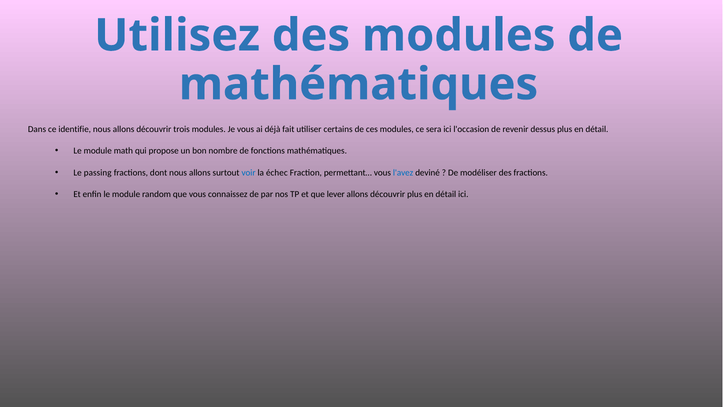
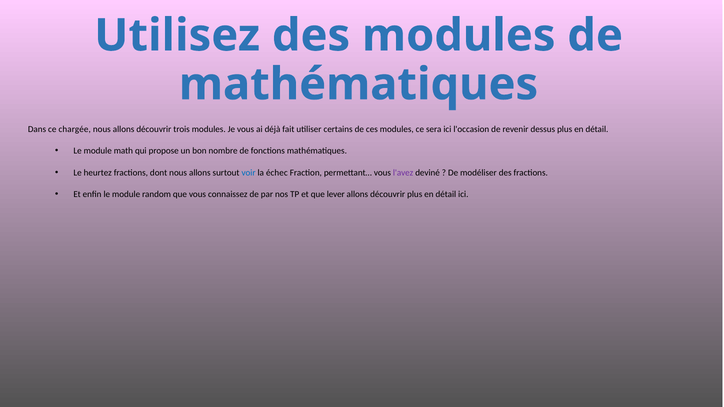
identifie: identifie -> chargée
passing: passing -> heurtez
l'avez colour: blue -> purple
